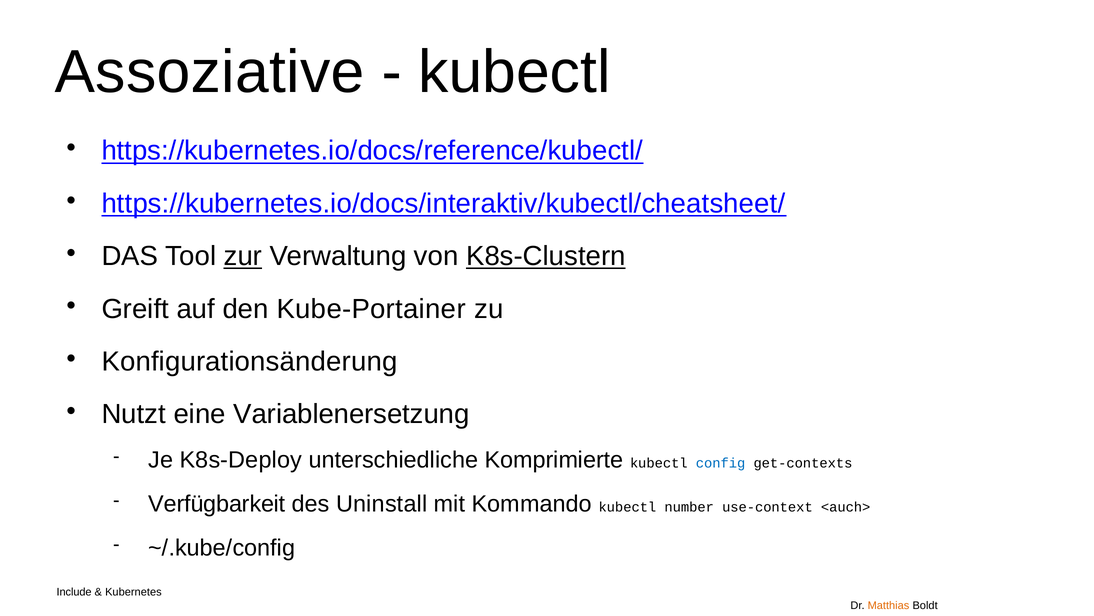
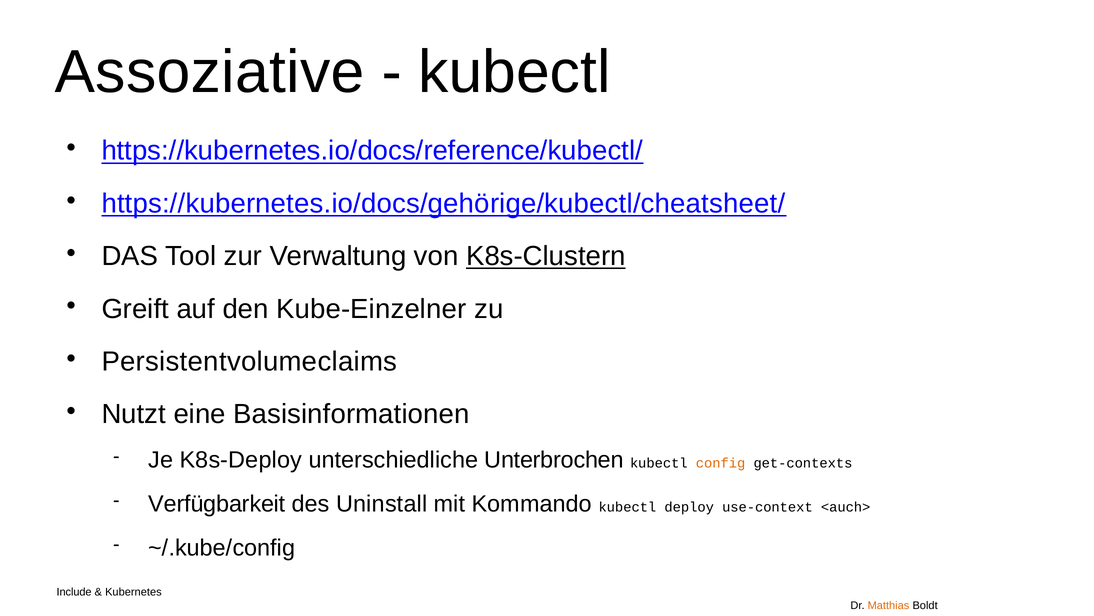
https://kubernetes.io/docs/interaktiv/kubectl/cheatsheet/: https://kubernetes.io/docs/interaktiv/kubectl/cheatsheet/ -> https://kubernetes.io/docs/gehörige/kubectl/cheatsheet/
zur underline: present -> none
Kube-Portainer: Kube-Portainer -> Kube-Einzelner
Konfigurationsänderung: Konfigurationsänderung -> Persistentvolumeclaims
Variablenersetzung: Variablenersetzung -> Basisinformationen
Komprimierte: Komprimierte -> Unterbrochen
config colour: blue -> orange
number: number -> deploy
